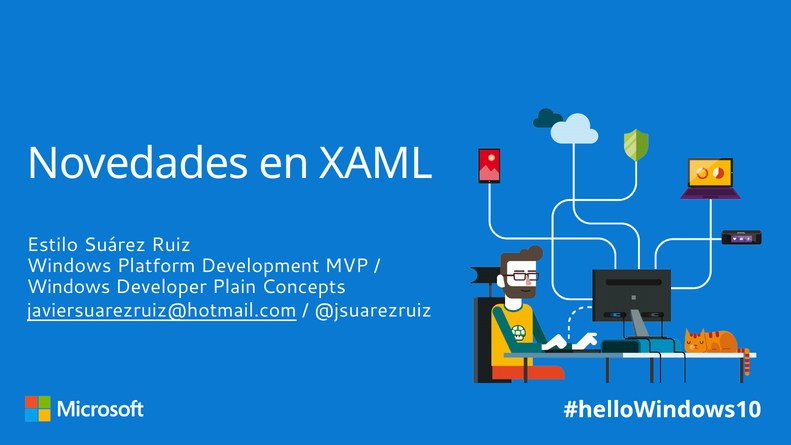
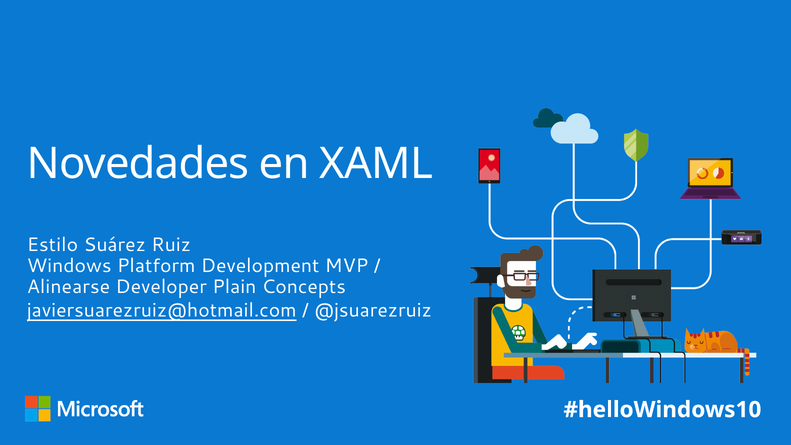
Windows at (69, 287): Windows -> Alinearse
